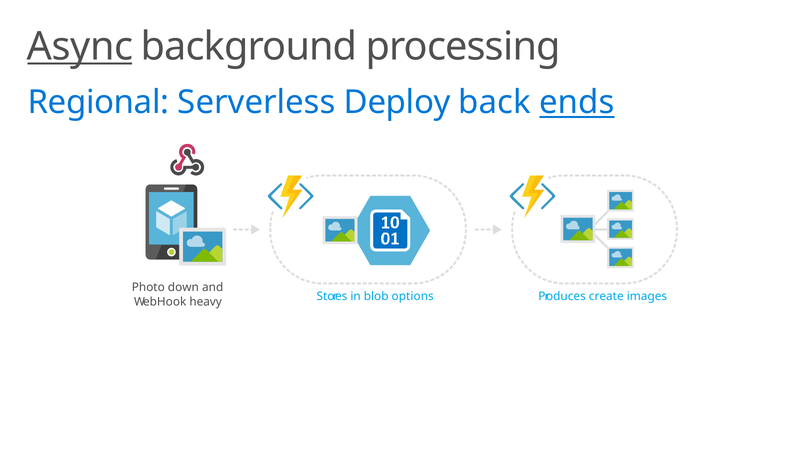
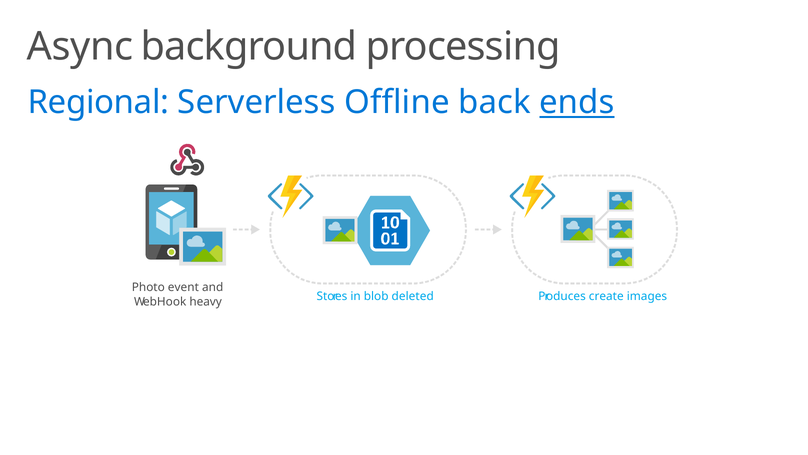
Async underline: present -> none
Deploy: Deploy -> Offline
down: down -> event
options: options -> deleted
